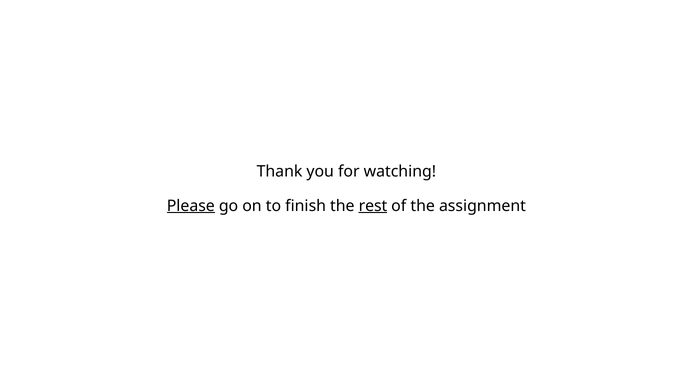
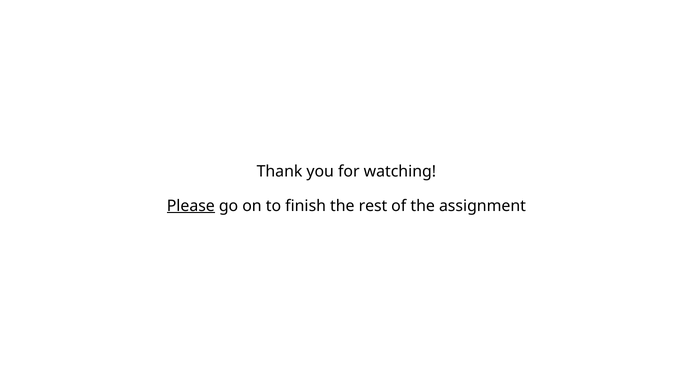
rest underline: present -> none
